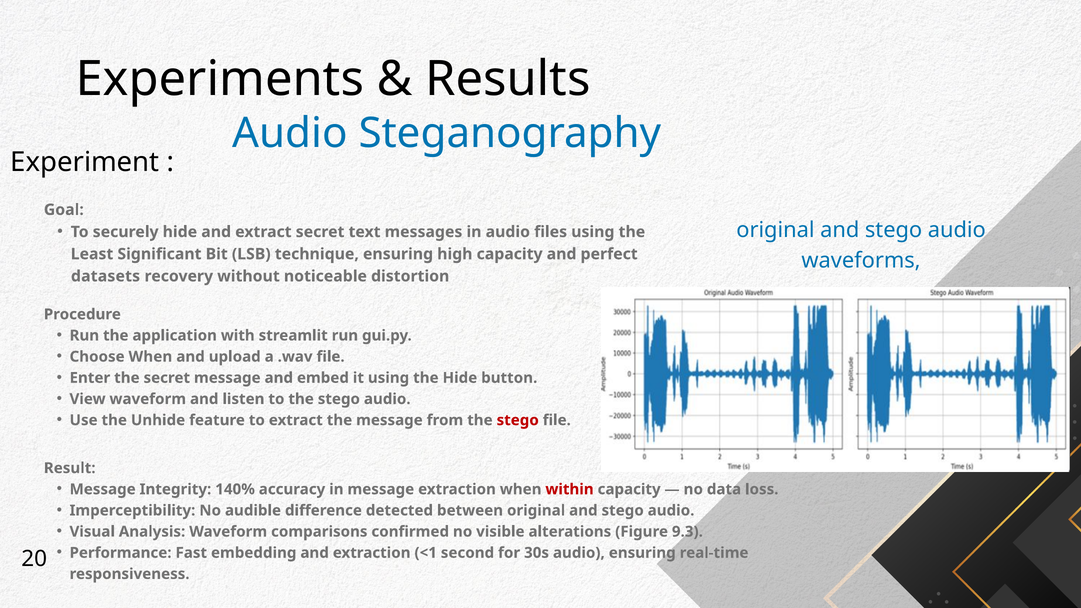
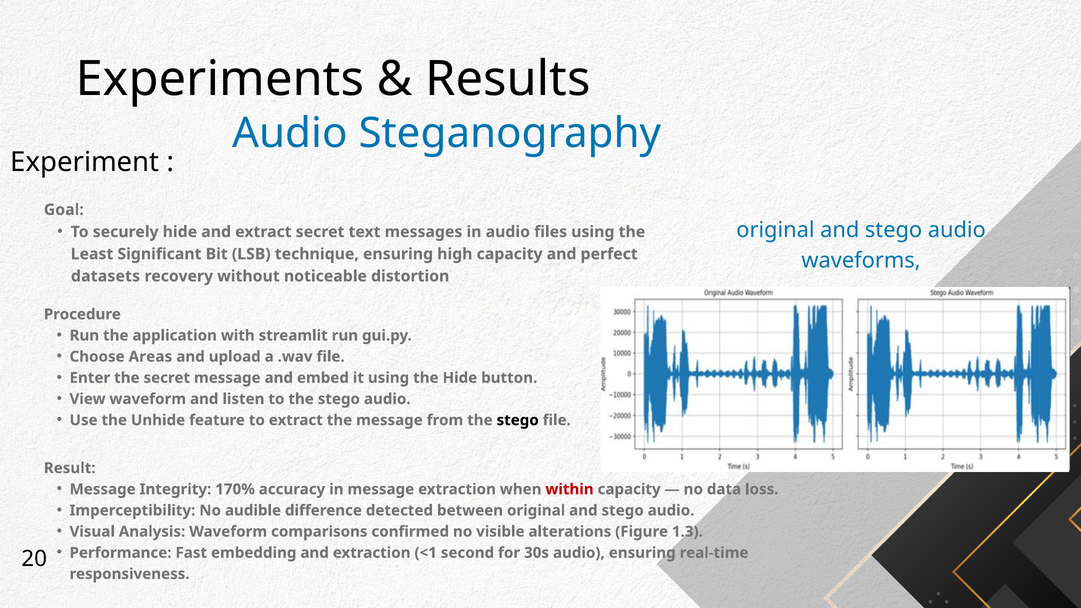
Choose When: When -> Areas
stego at (518, 420) colour: red -> black
140%: 140% -> 170%
9.3: 9.3 -> 1.3
